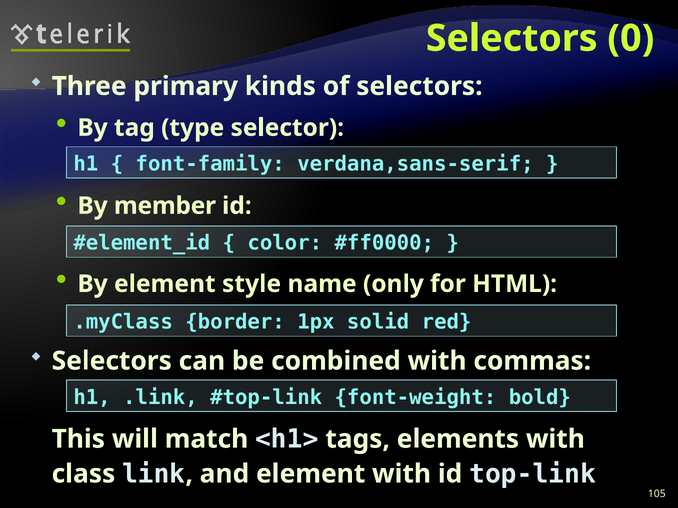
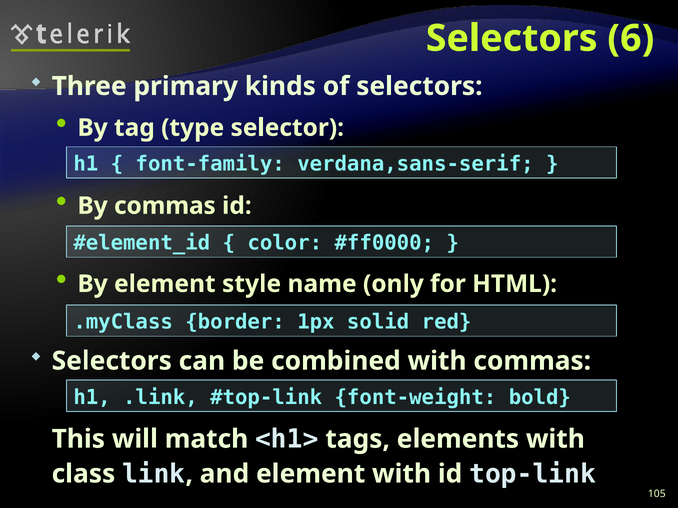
0: 0 -> 6
By member: member -> commas
